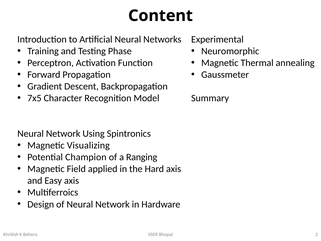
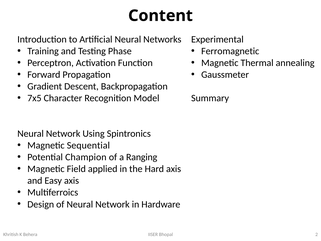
Neuromorphic: Neuromorphic -> Ferromagnetic
Visualizing: Visualizing -> Sequential
